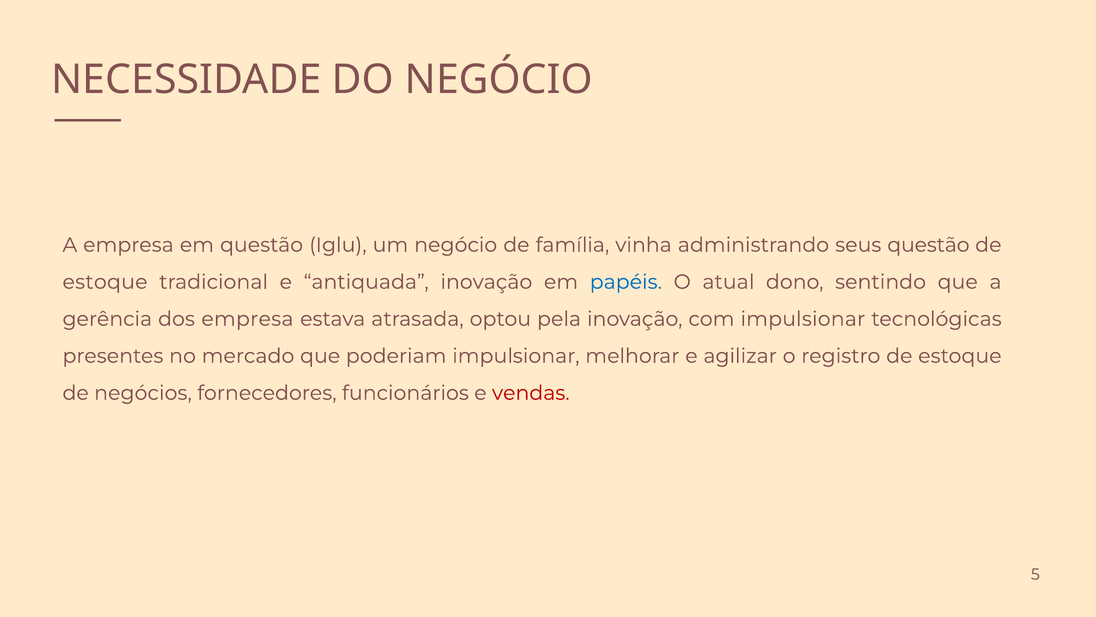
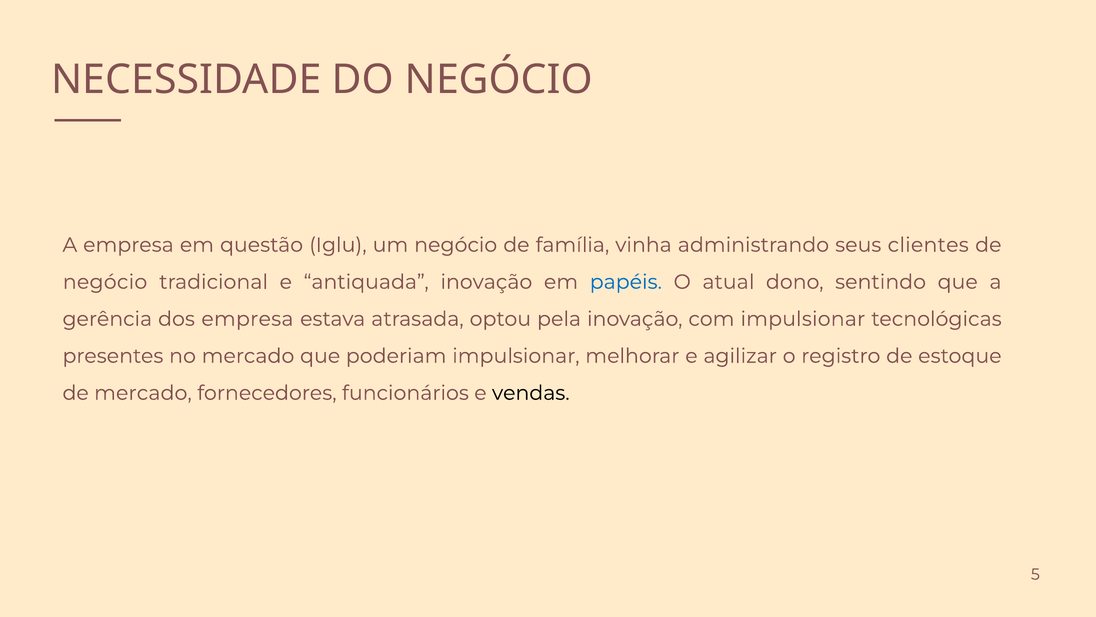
seus questão: questão -> clientes
estoque at (105, 282): estoque -> negócio
de negócios: negócios -> mercado
vendas colour: red -> black
